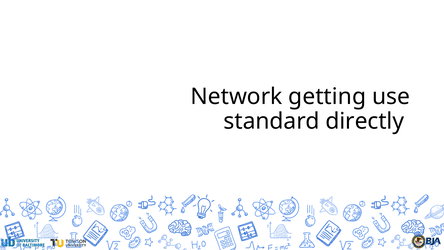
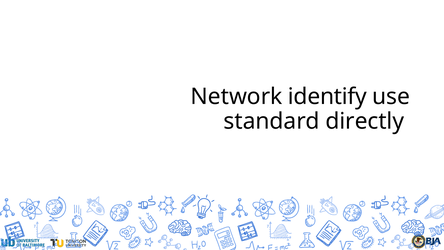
getting: getting -> identify
